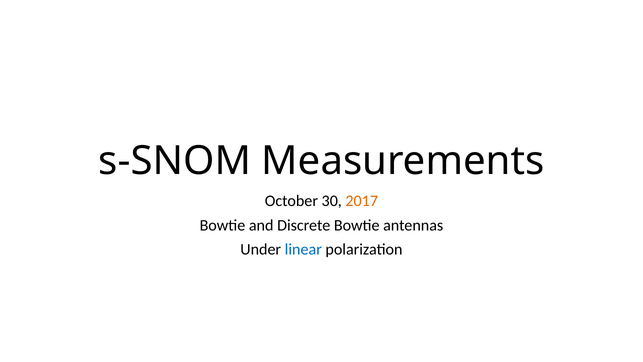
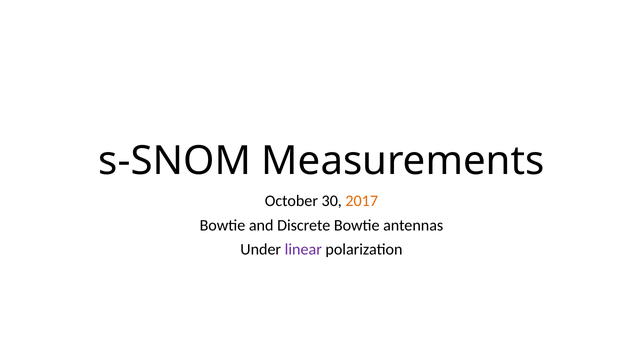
linear colour: blue -> purple
